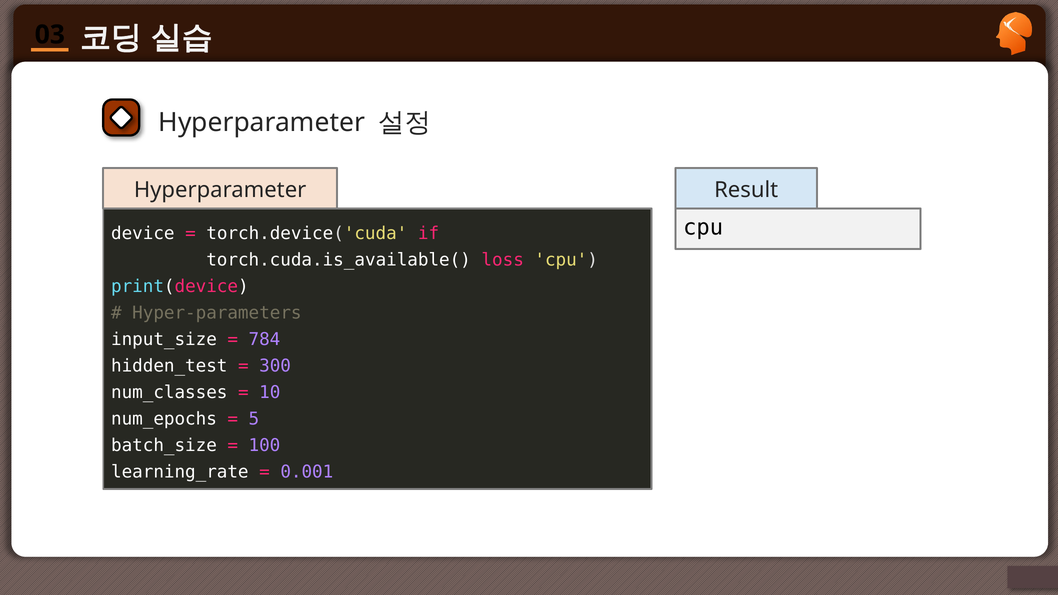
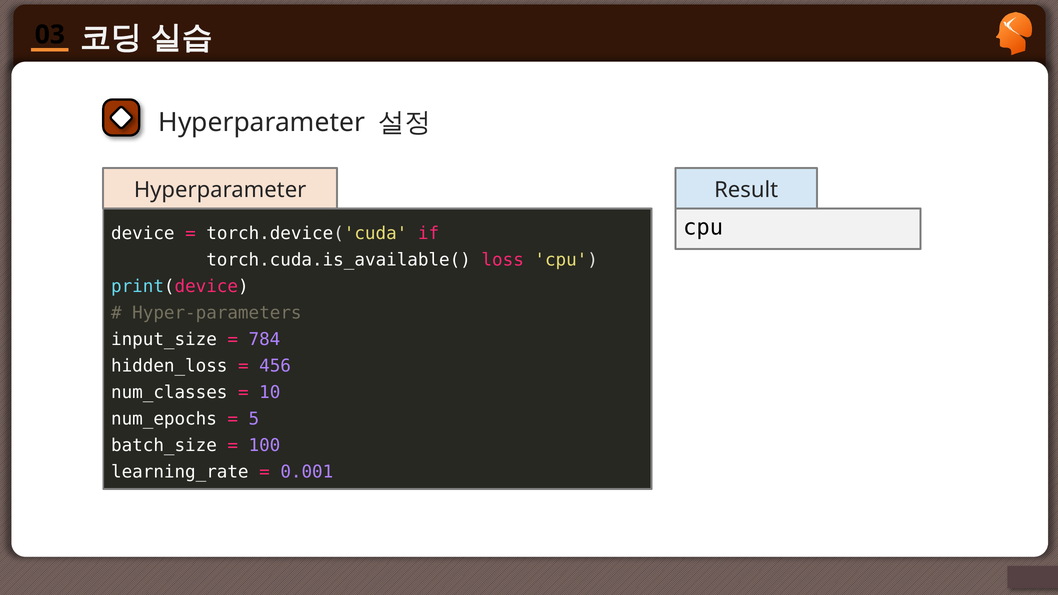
hidden_test: hidden_test -> hidden_loss
300: 300 -> 456
